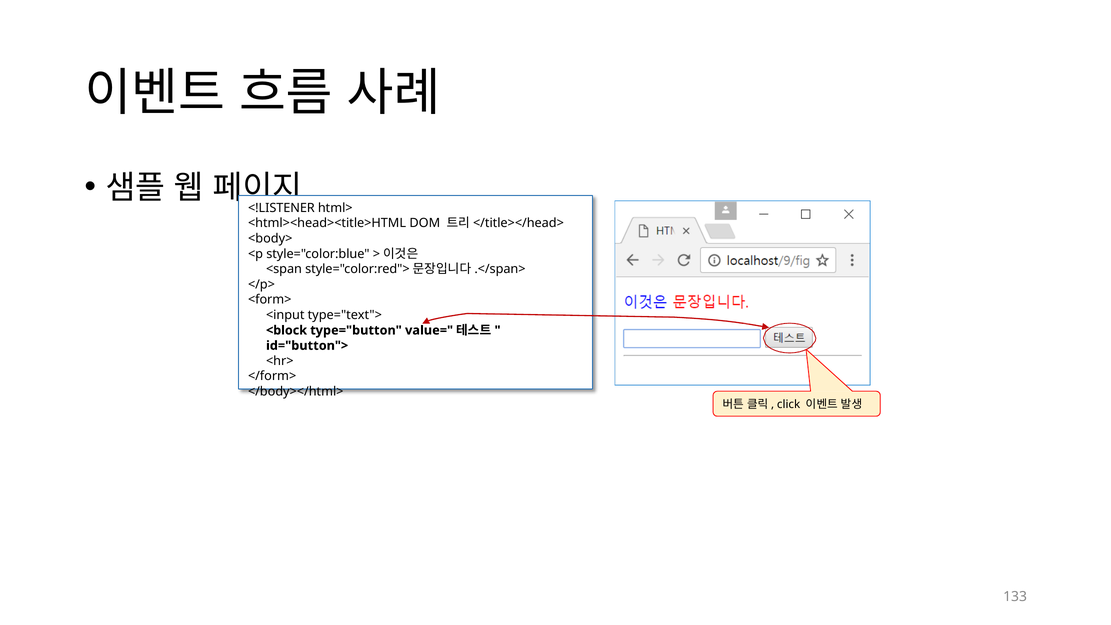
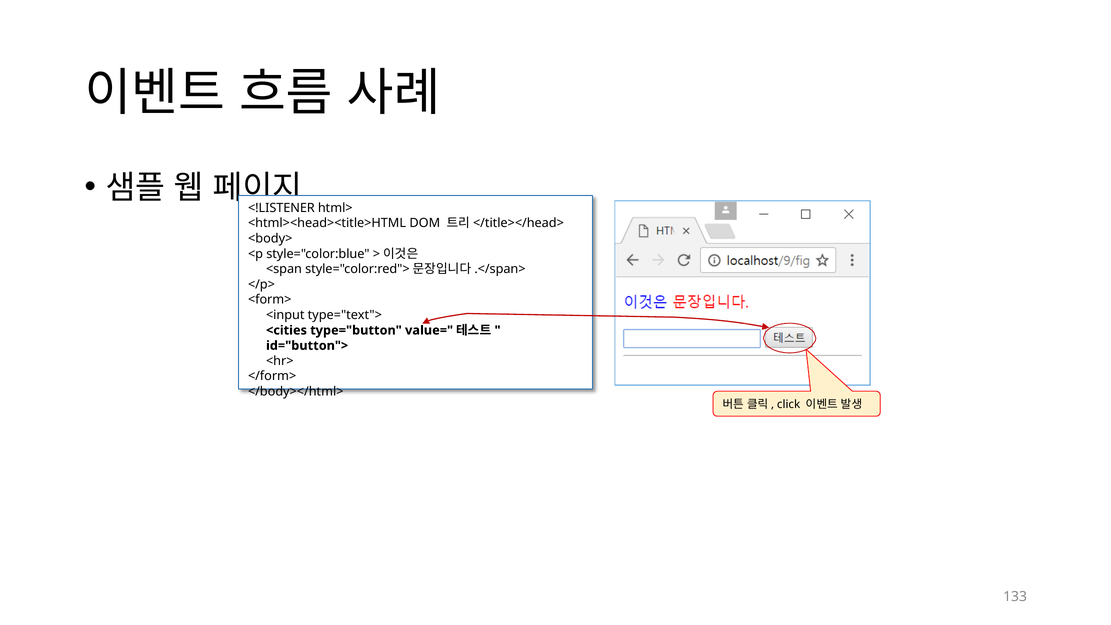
<block: <block -> <cities
